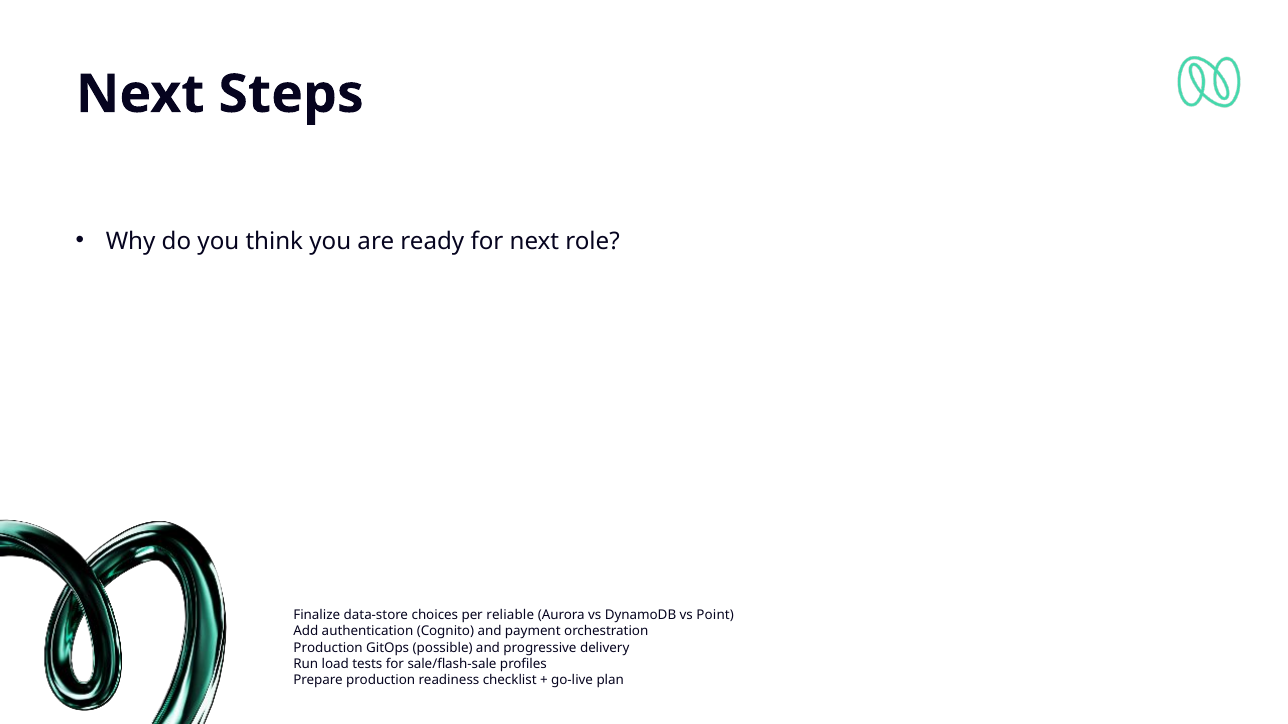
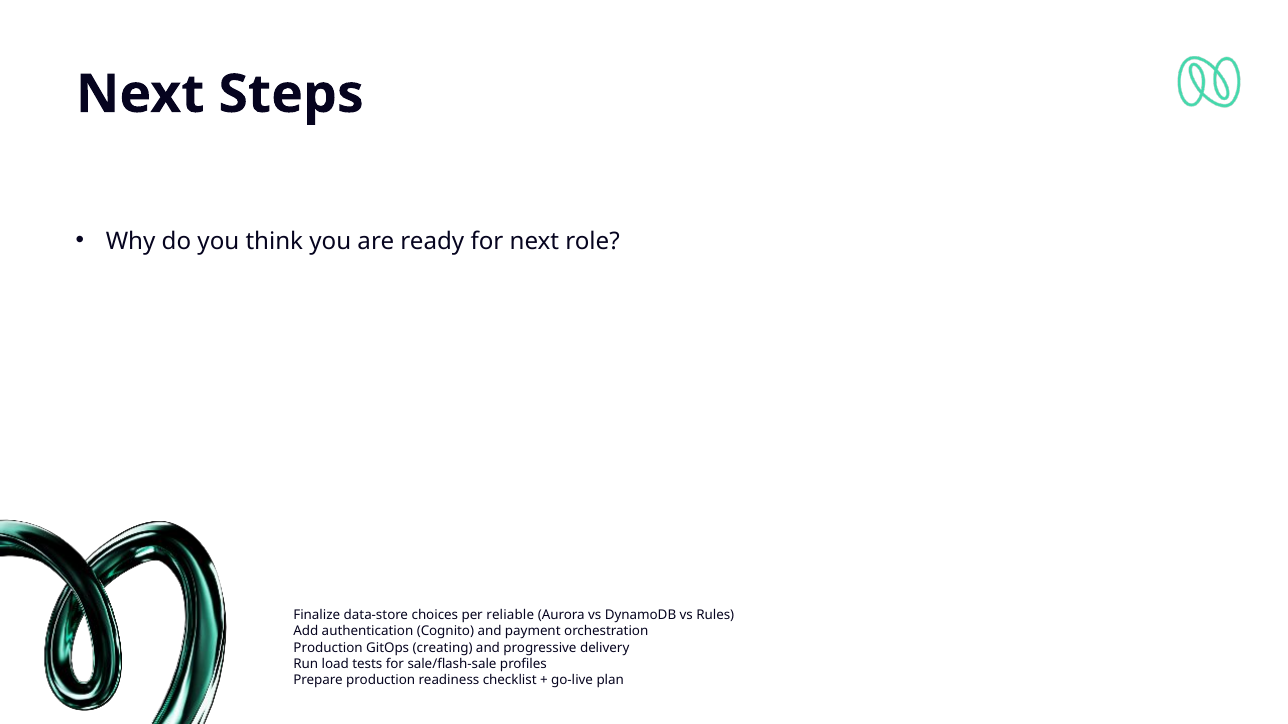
Point: Point -> Rules
possible: possible -> creating
